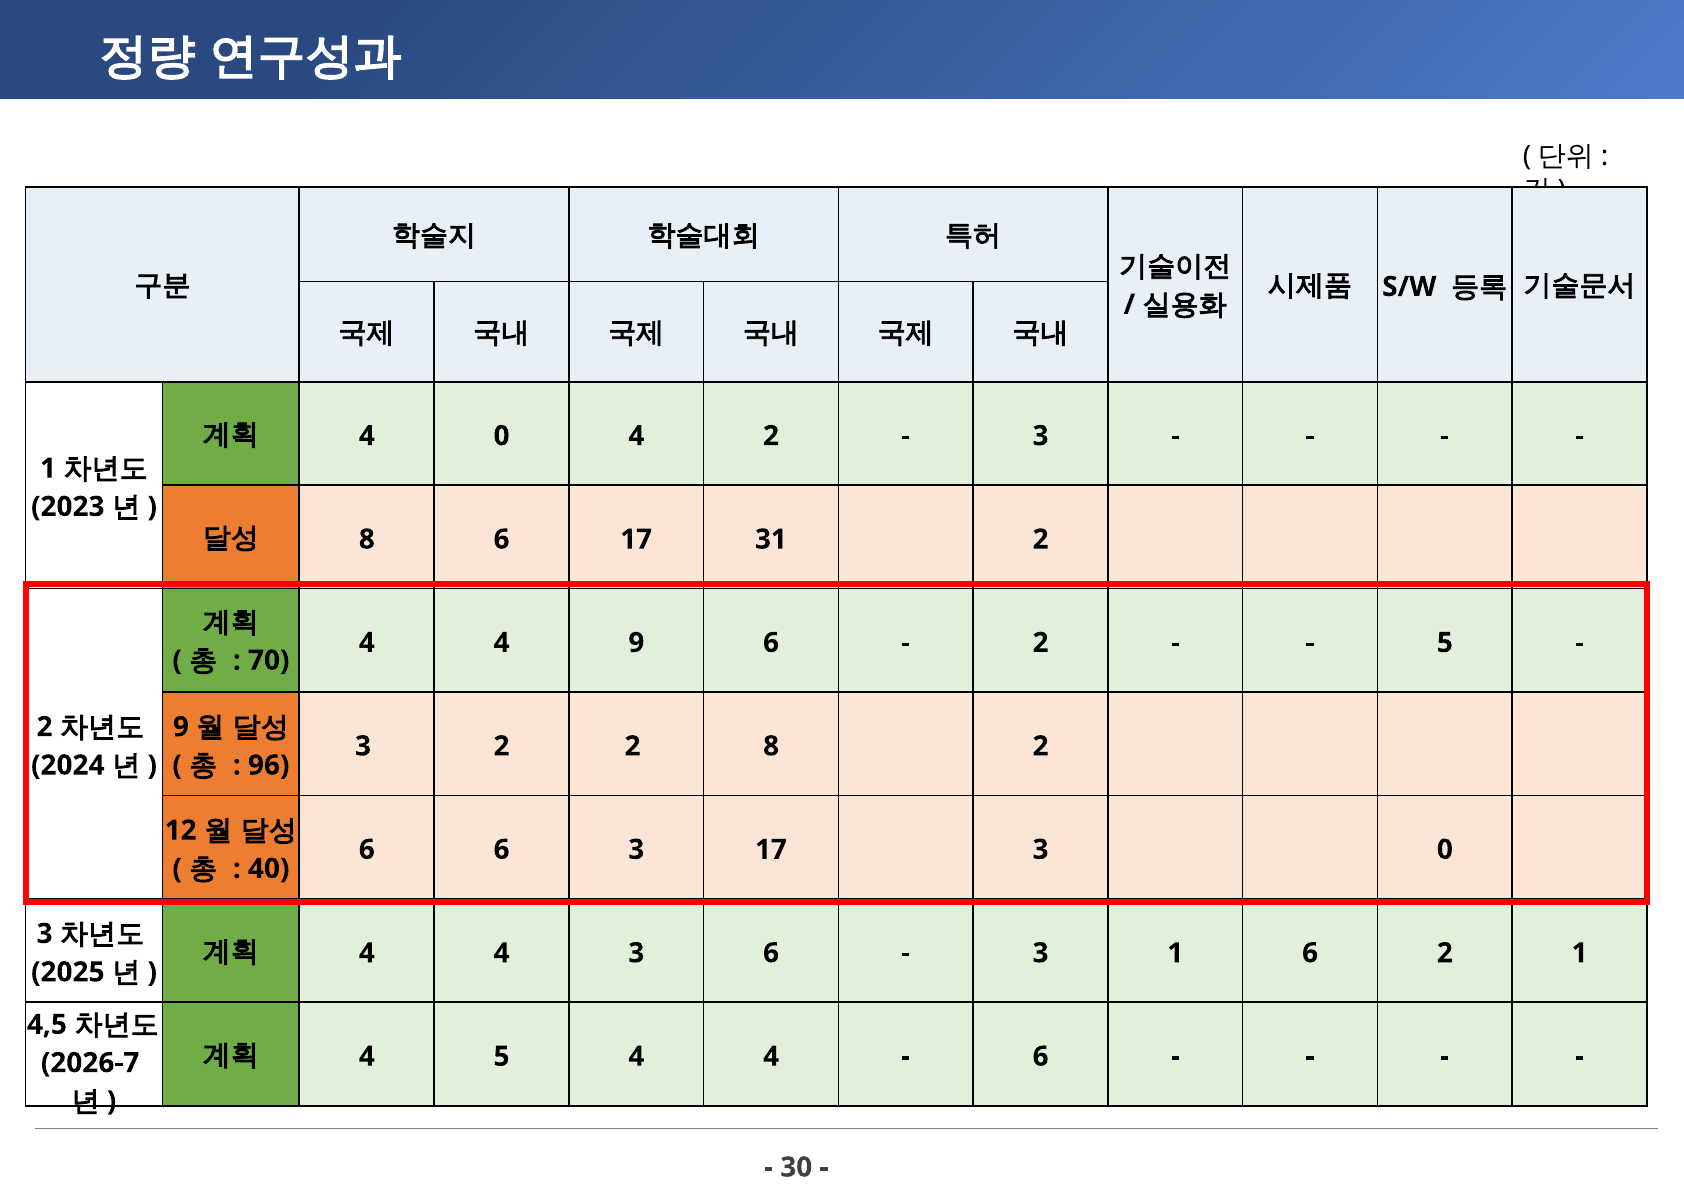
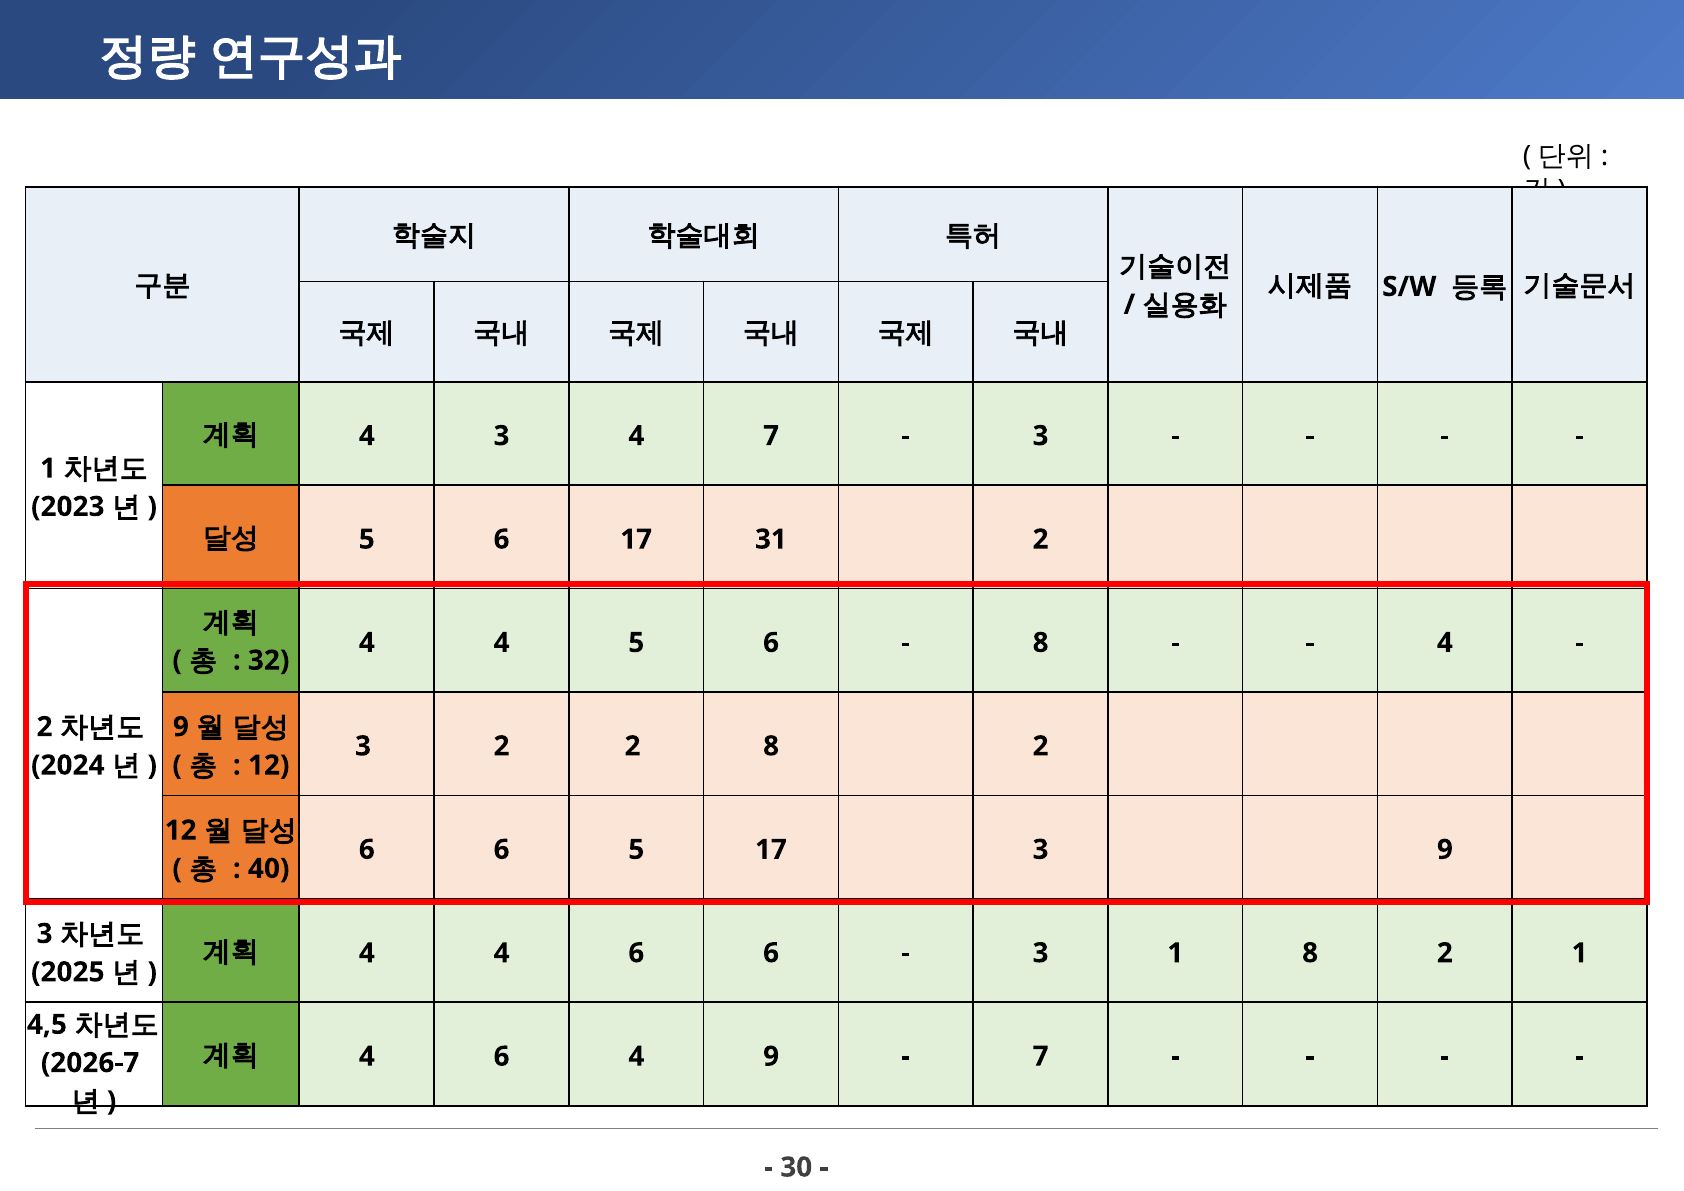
4 0: 0 -> 3
4 2: 2 -> 7
8 at (367, 539): 8 -> 5
4 9: 9 -> 5
2 at (1041, 643): 2 -> 8
5 at (1445, 643): 5 -> 4
70: 70 -> 32
96 at (269, 765): 96 -> 12
6 3: 3 -> 5
3 0: 0 -> 9
4 4 3: 3 -> 6
1 6: 6 -> 8
5 at (502, 1056): 5 -> 6
4 at (771, 1056): 4 -> 9
6 at (1041, 1056): 6 -> 7
